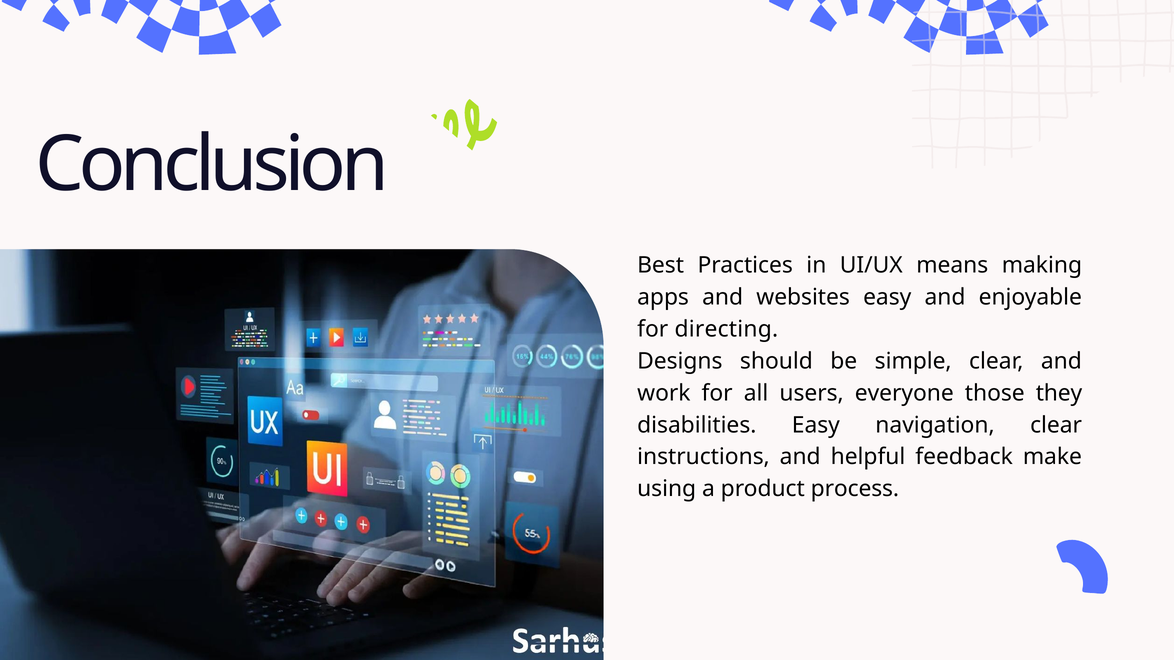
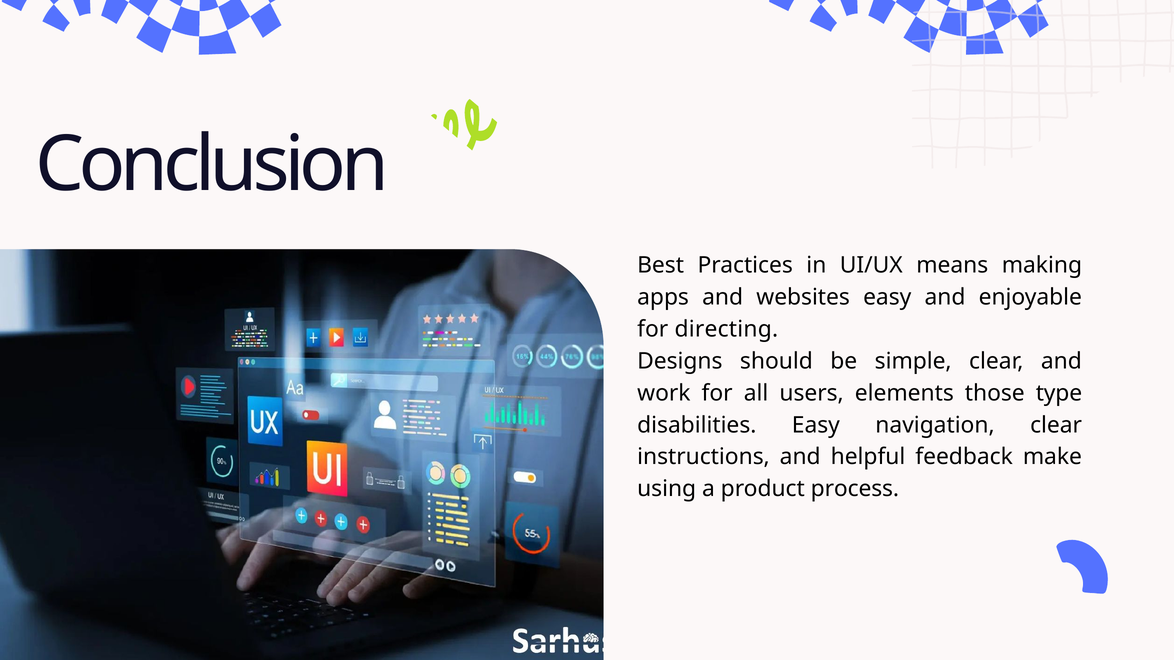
everyone: everyone -> elements
they: they -> type
